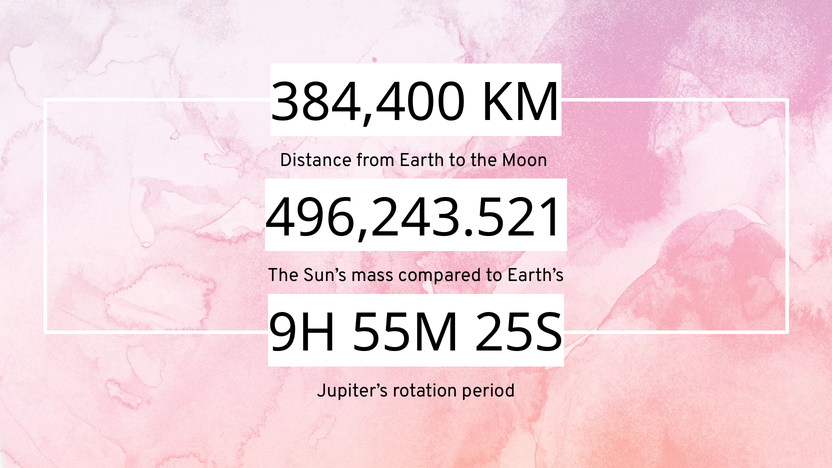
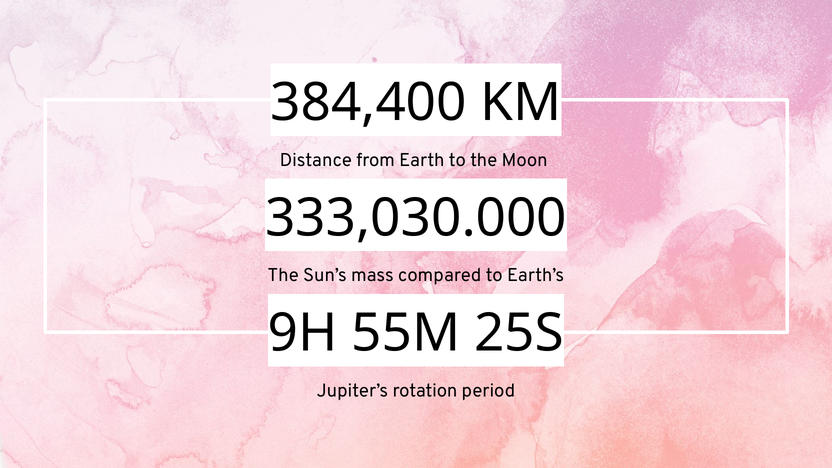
496,243.521: 496,243.521 -> 333,030.000
